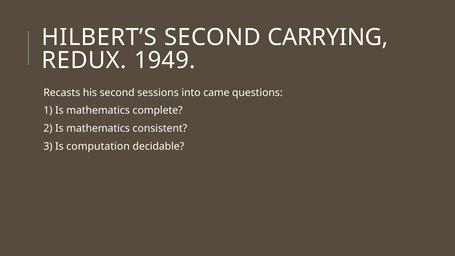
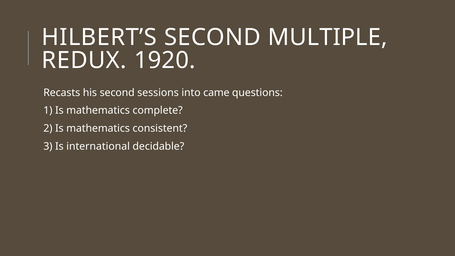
CARRYING: CARRYING -> MULTIPLE
1949: 1949 -> 1920
computation: computation -> international
